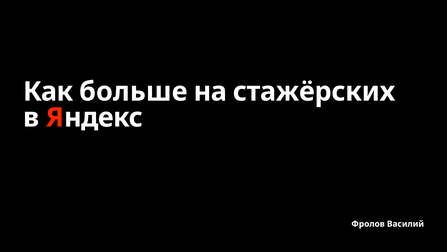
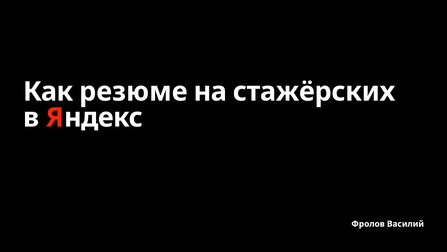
больше: больше -> резюме
